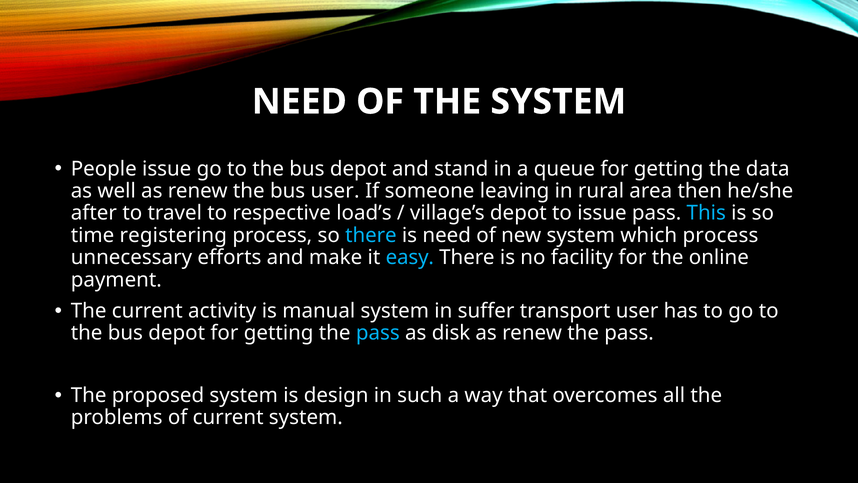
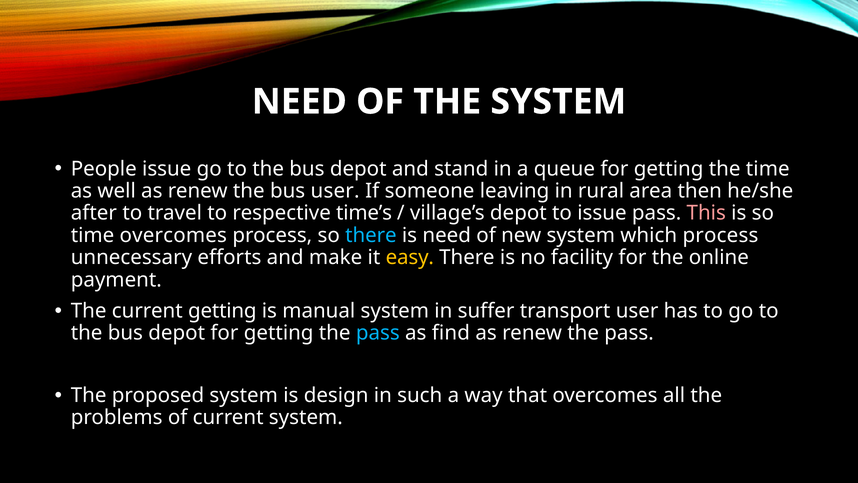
the data: data -> time
load’s: load’s -> time’s
This colour: light blue -> pink
time registering: registering -> overcomes
easy colour: light blue -> yellow
current activity: activity -> getting
disk: disk -> find
